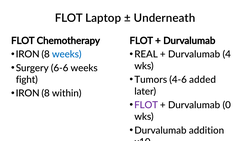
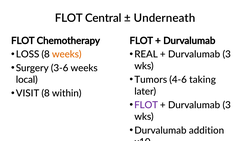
Laptop: Laptop -> Central
IRON at (28, 54): IRON -> LOSS
weeks at (67, 54) colour: blue -> orange
4 at (227, 54): 4 -> 3
6-6: 6-6 -> 3-6
added: added -> taking
fight: fight -> local
IRON at (28, 93): IRON -> VISIT
0 at (227, 105): 0 -> 3
